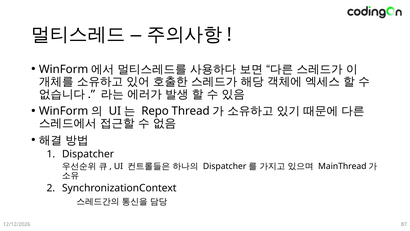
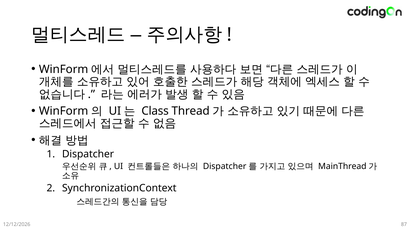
Repo: Repo -> Class
